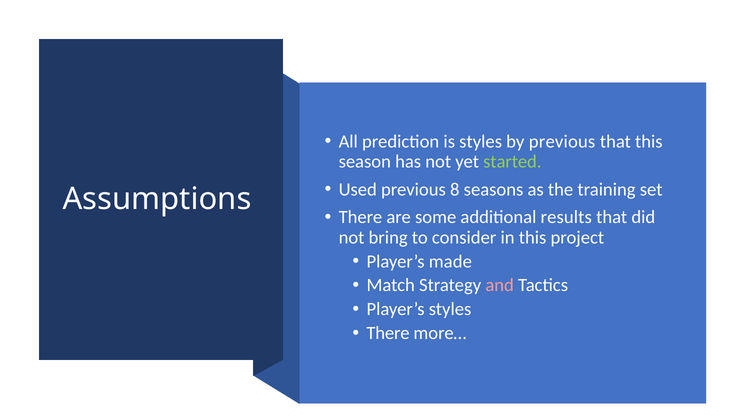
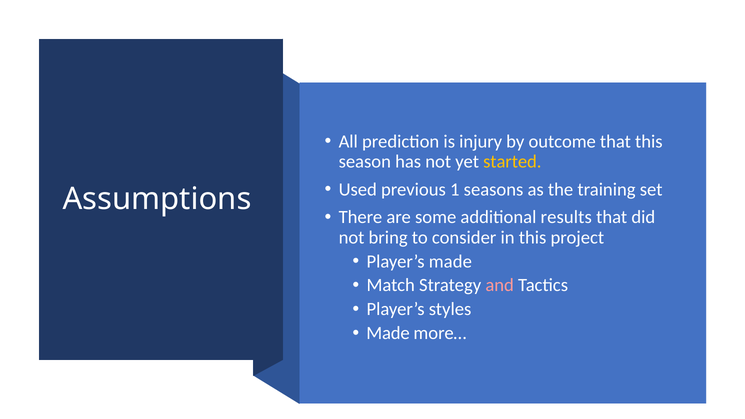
is styles: styles -> injury
by previous: previous -> outcome
started colour: light green -> yellow
8: 8 -> 1
There at (388, 333): There -> Made
